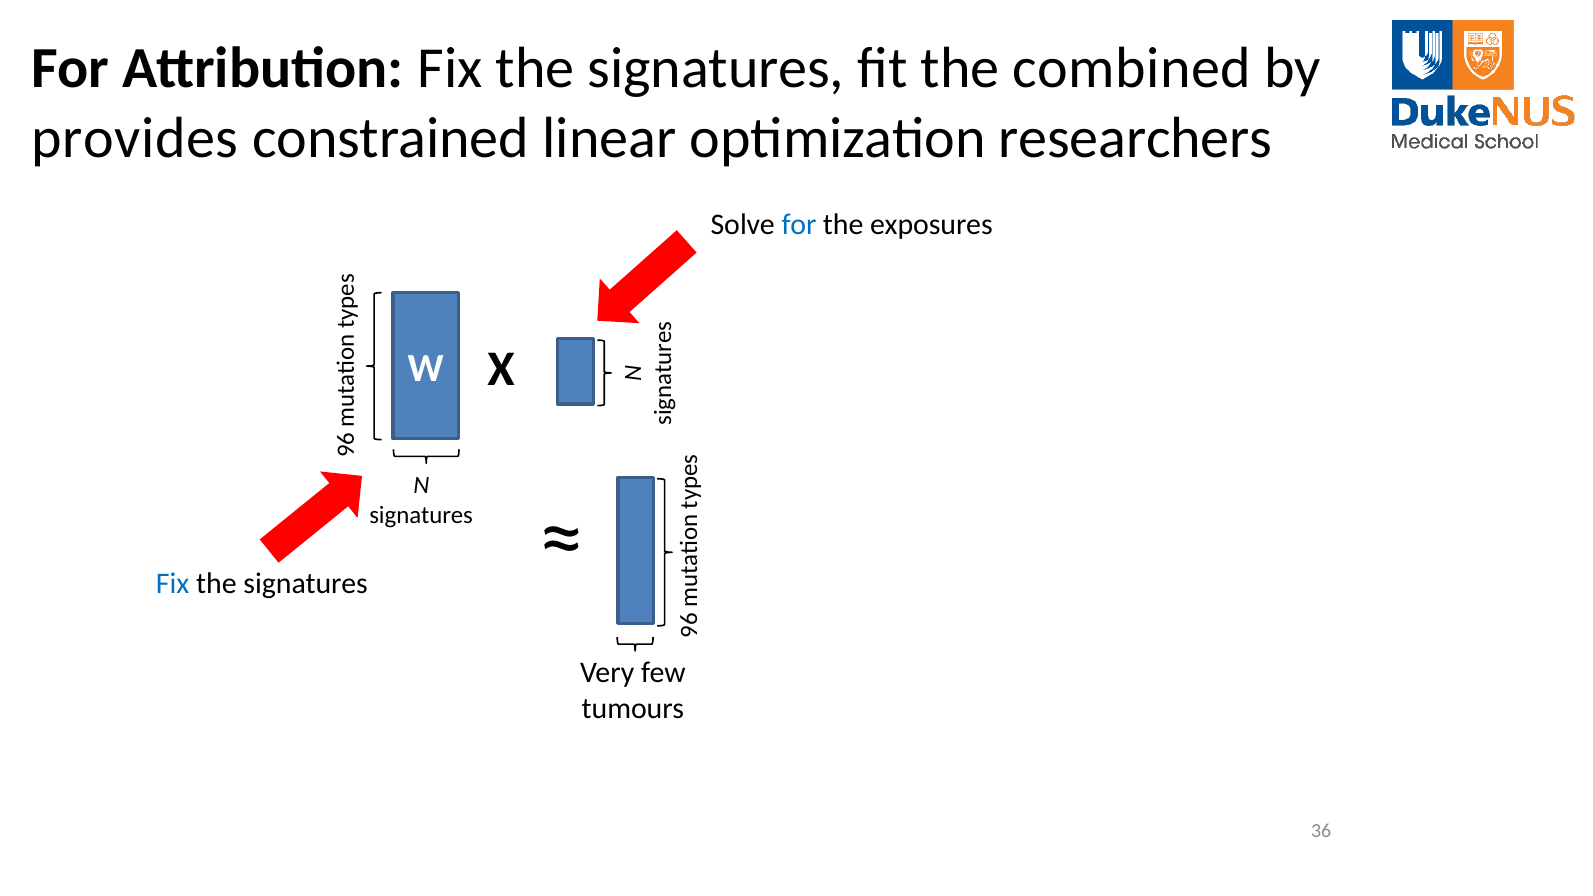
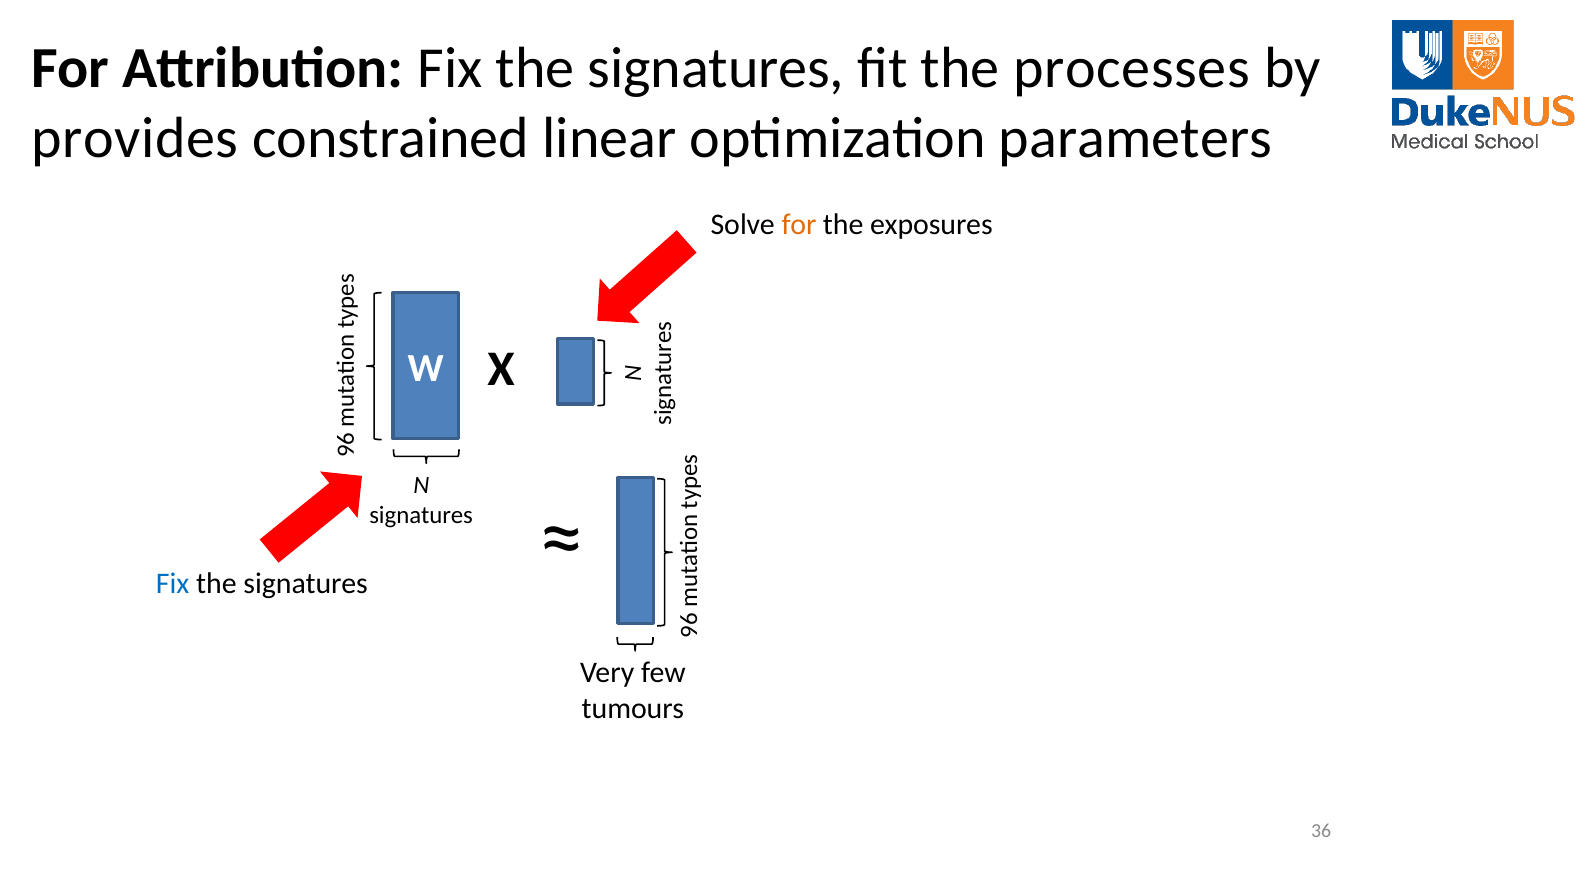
combined: combined -> processes
researchers: researchers -> parameters
for at (799, 225) colour: blue -> orange
